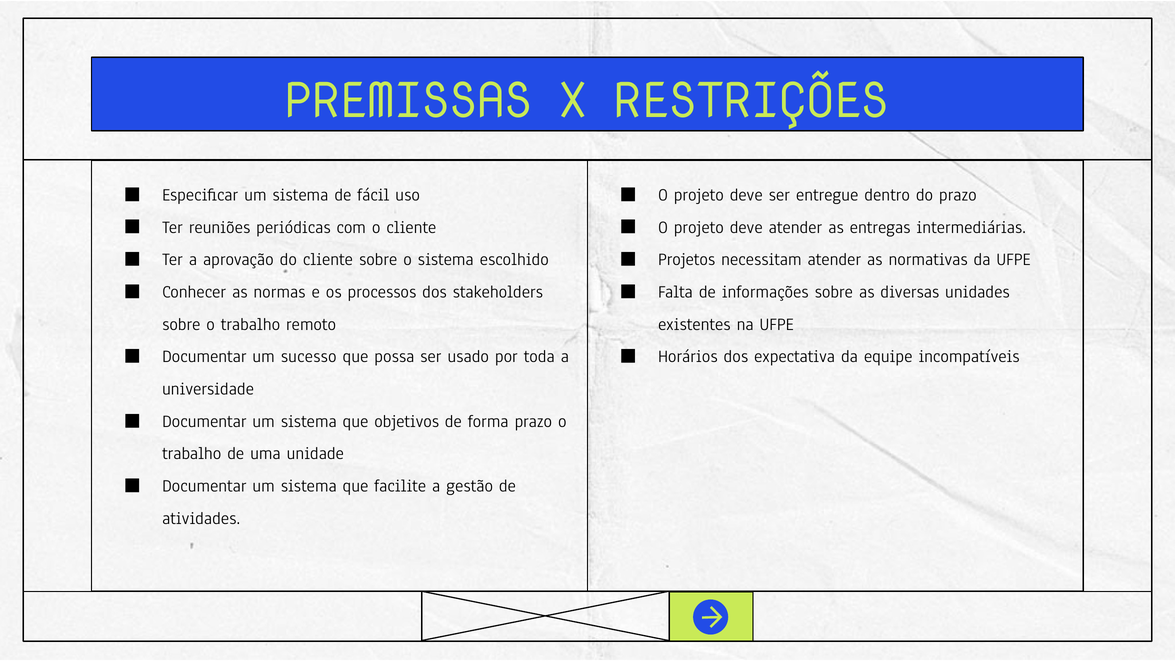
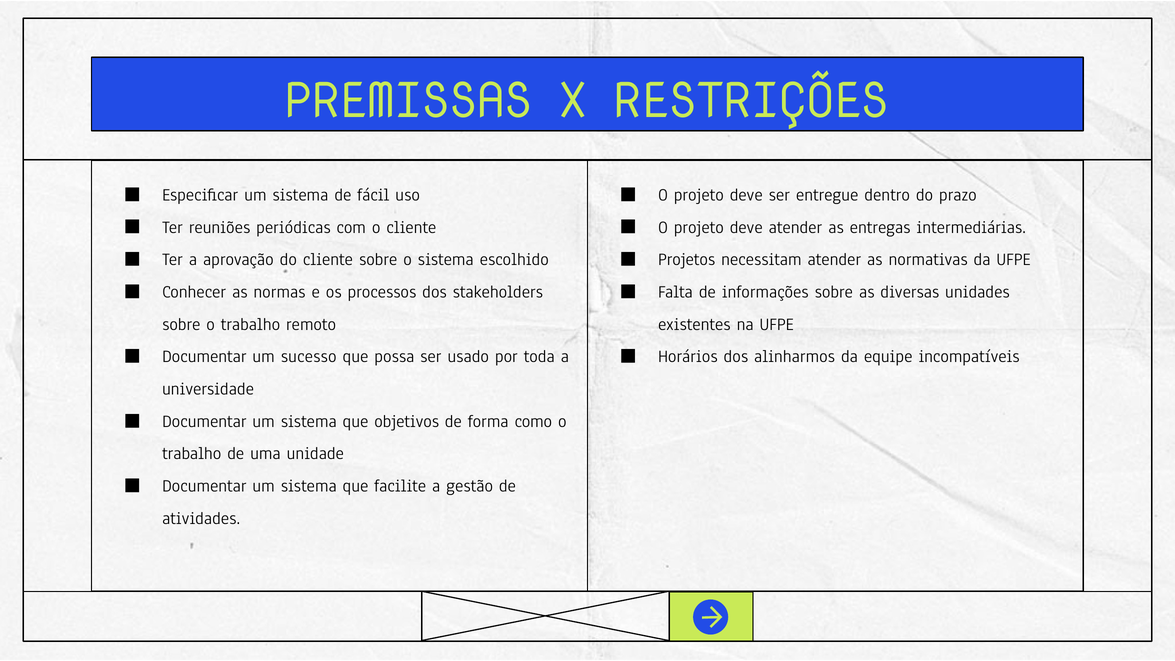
expectativa: expectativa -> alinharmos
forma prazo: prazo -> como
